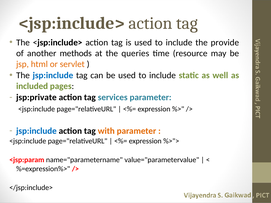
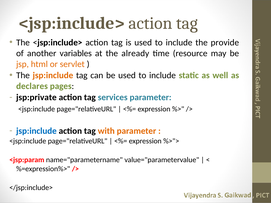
methods: methods -> variables
queries: queries -> already
jsp:include at (53, 75) colour: blue -> orange
included: included -> declares
